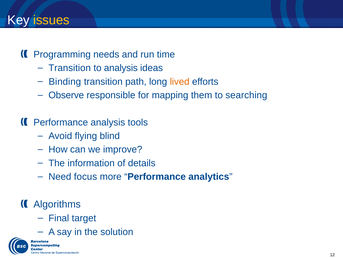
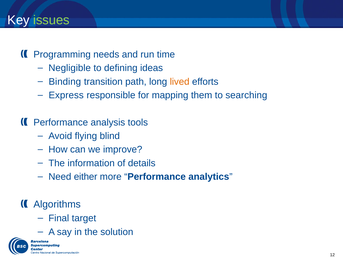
issues colour: yellow -> light green
Transition at (70, 68): Transition -> Negligible
to analysis: analysis -> defining
Observe: Observe -> Express
focus: focus -> either
